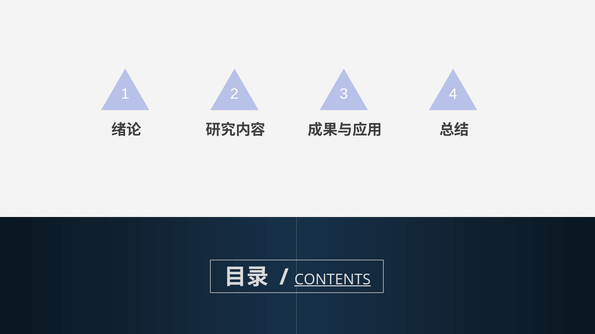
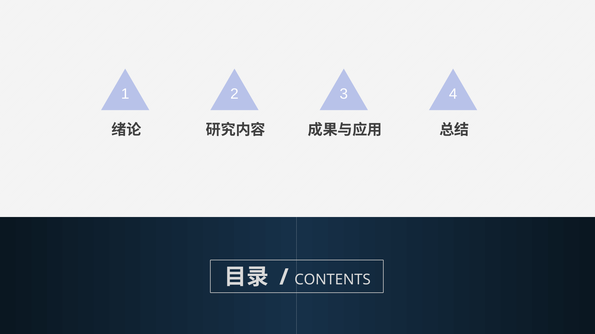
CONTENTS underline: present -> none
